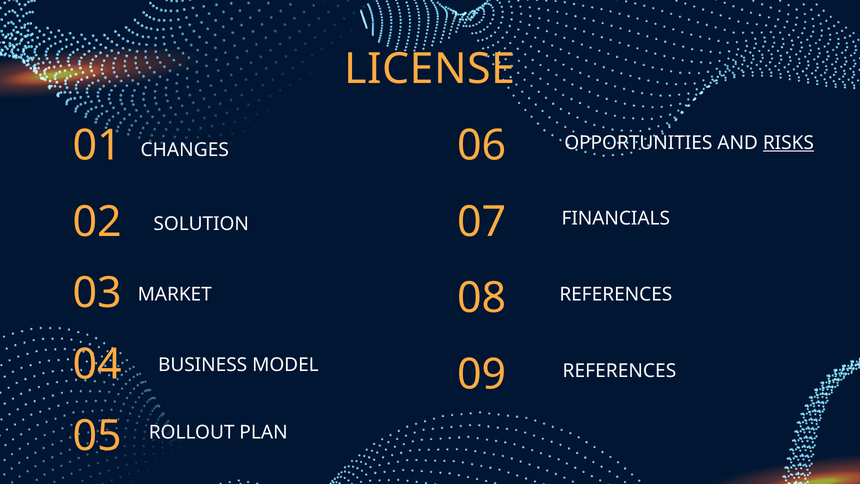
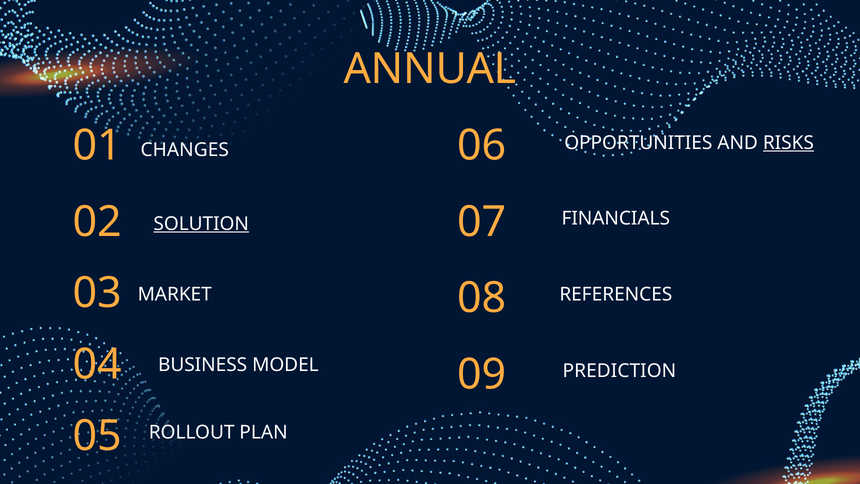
LICENSE: LICENSE -> ANNUAL
SOLUTION underline: none -> present
REFERENCES at (619, 371): REFERENCES -> PREDICTION
